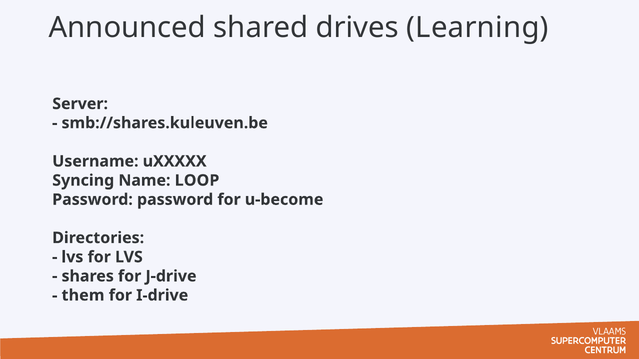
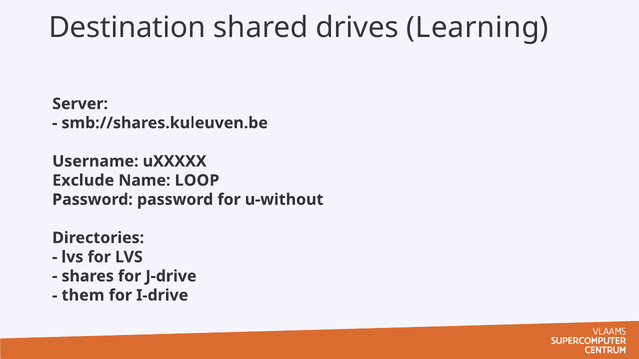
Announced: Announced -> Destination
Syncing: Syncing -> Exclude
u-become: u-become -> u-without
